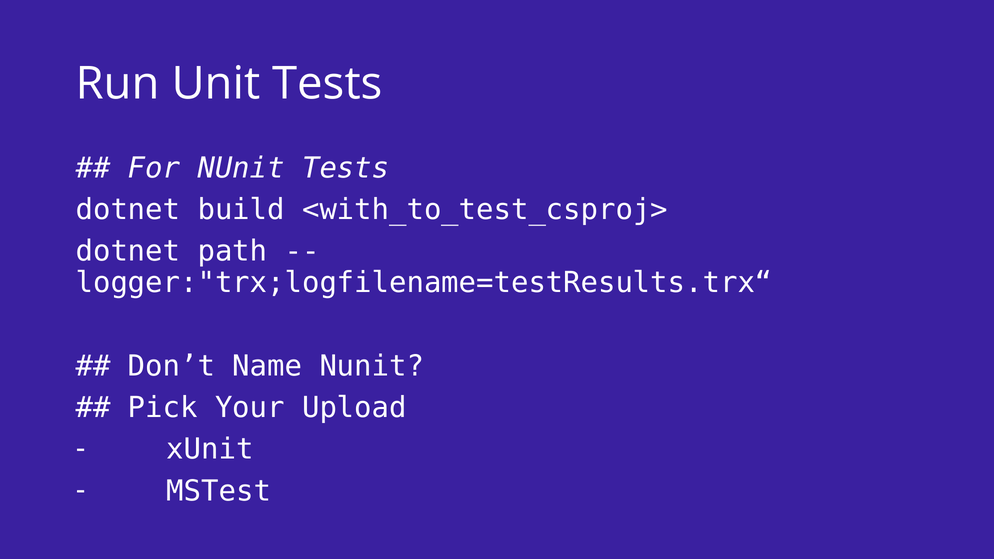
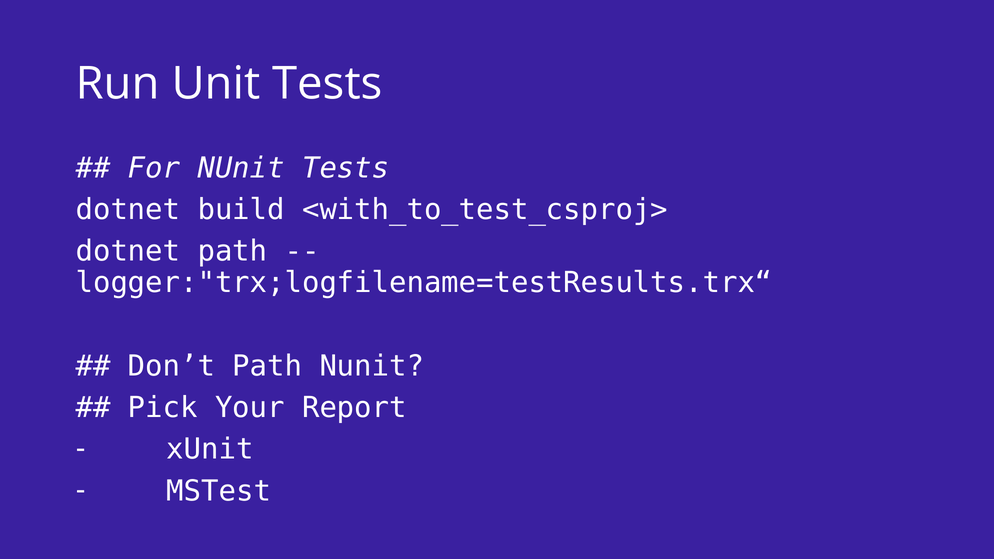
Don’t Name: Name -> Path
Upload: Upload -> Report
